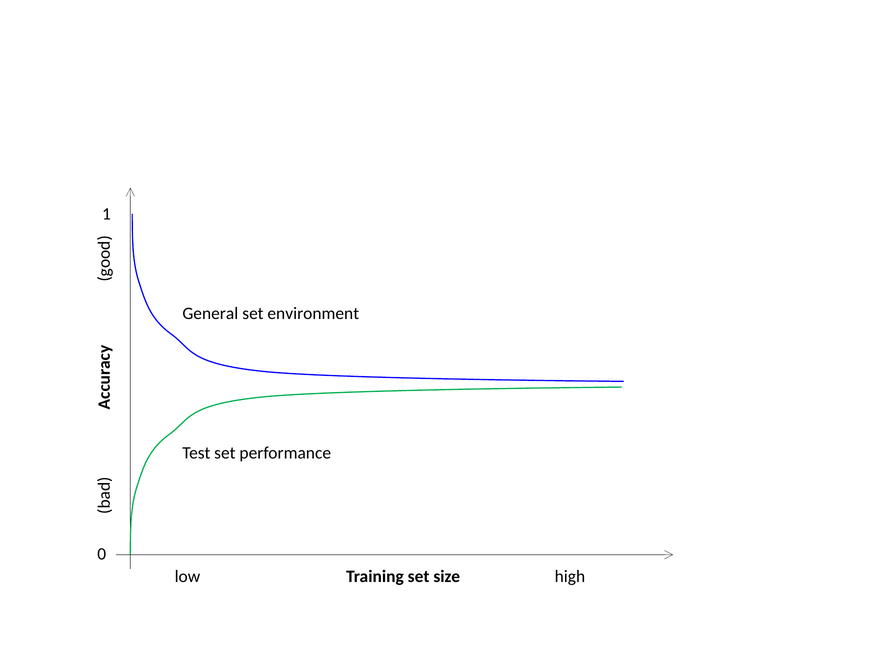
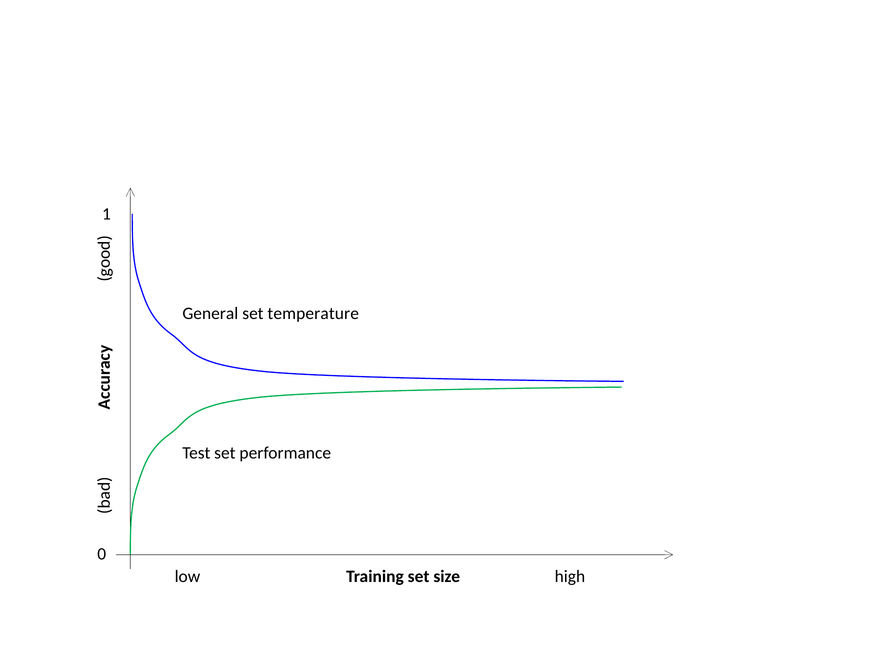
environment: environment -> temperature
